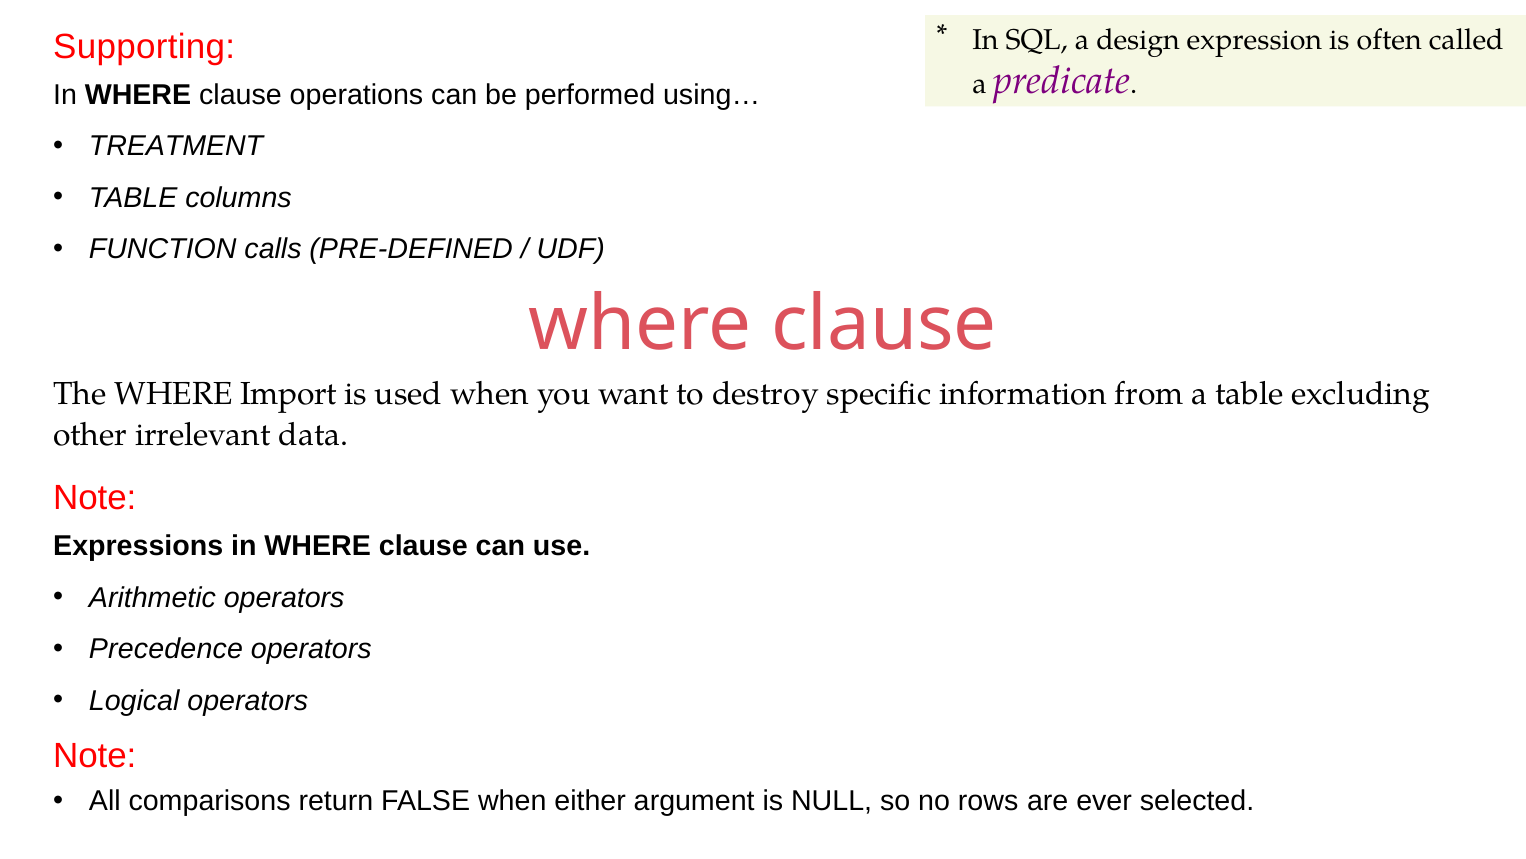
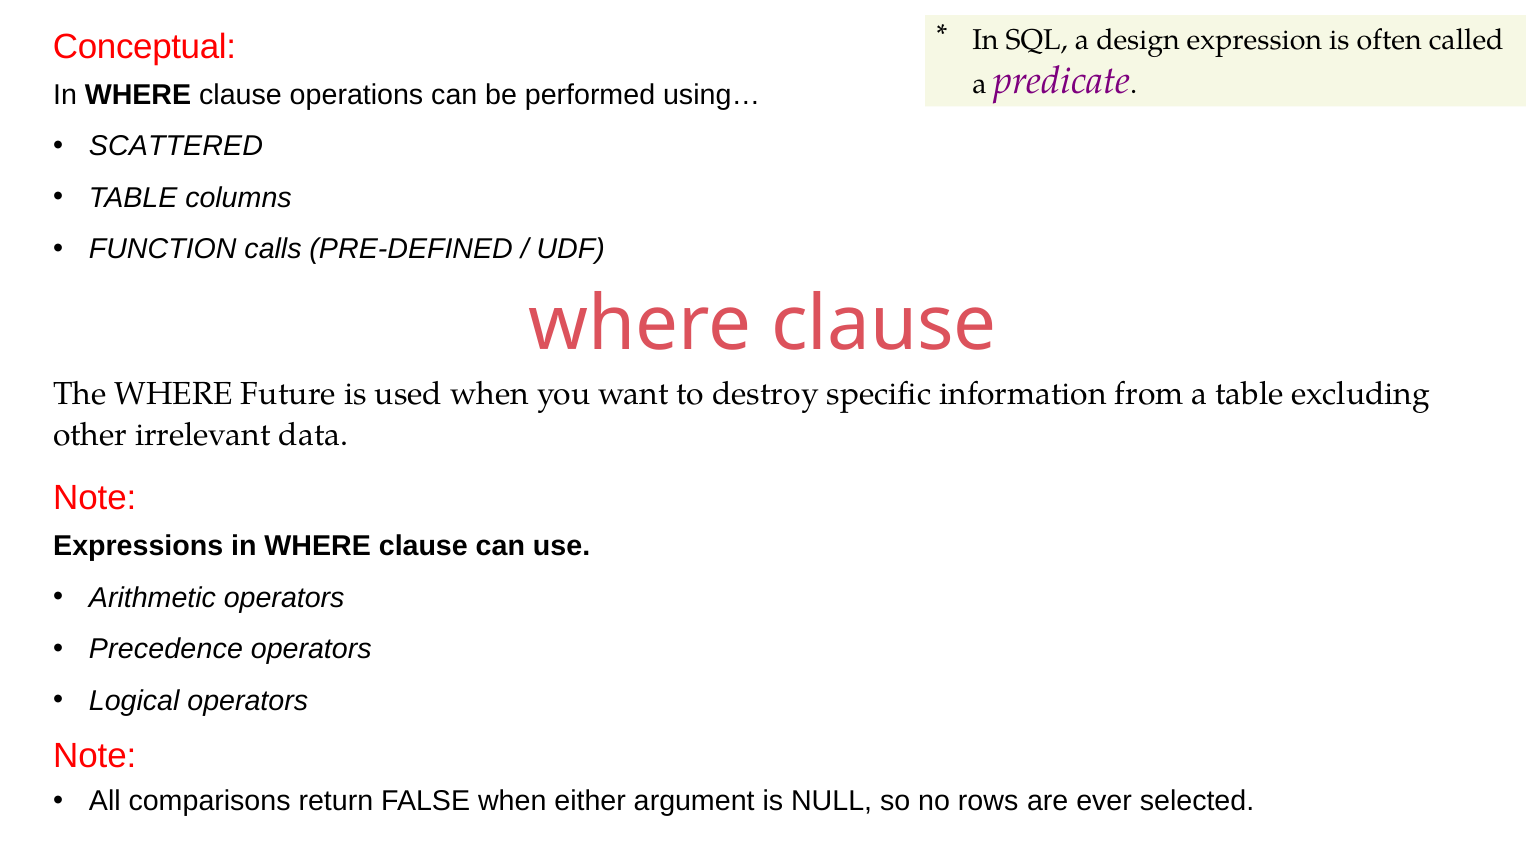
Supporting: Supporting -> Conceptual
TREATMENT: TREATMENT -> SCATTERED
Import: Import -> Future
